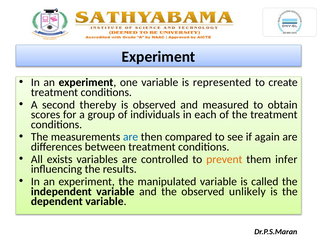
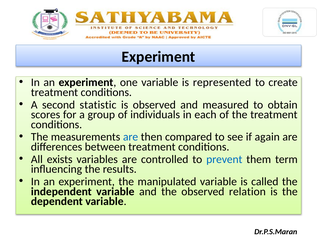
thereby: thereby -> statistic
prevent colour: orange -> blue
infer: infer -> term
unlikely: unlikely -> relation
